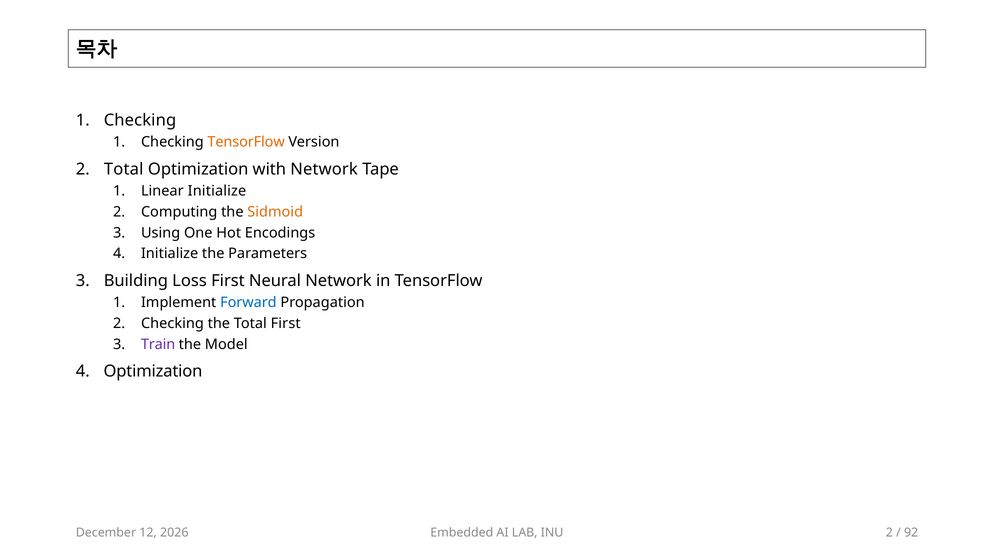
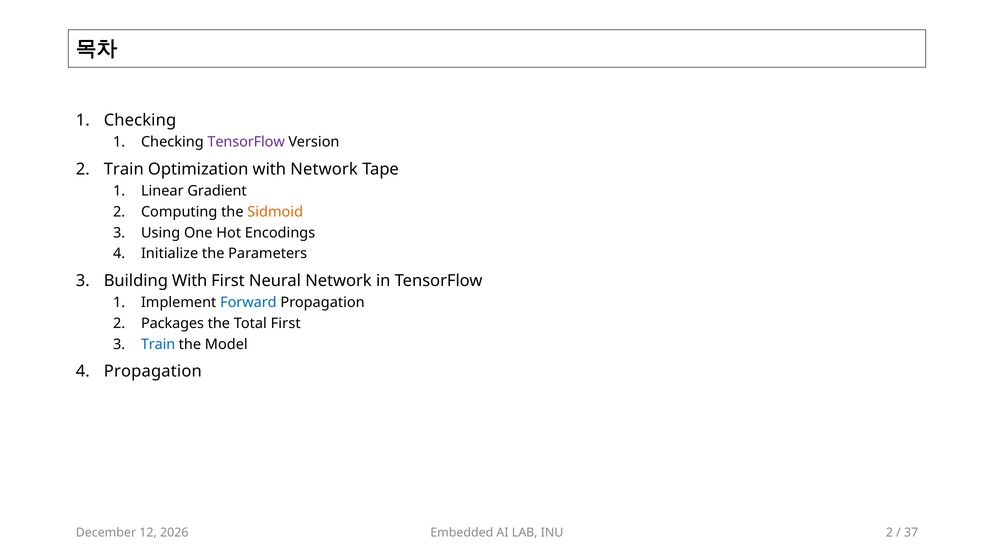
TensorFlow at (246, 142) colour: orange -> purple
2 Total: Total -> Train
Linear Initialize: Initialize -> Gradient
Building Loss: Loss -> With
2 Checking: Checking -> Packages
Train at (158, 344) colour: purple -> blue
Optimization at (153, 371): Optimization -> Propagation
92: 92 -> 37
